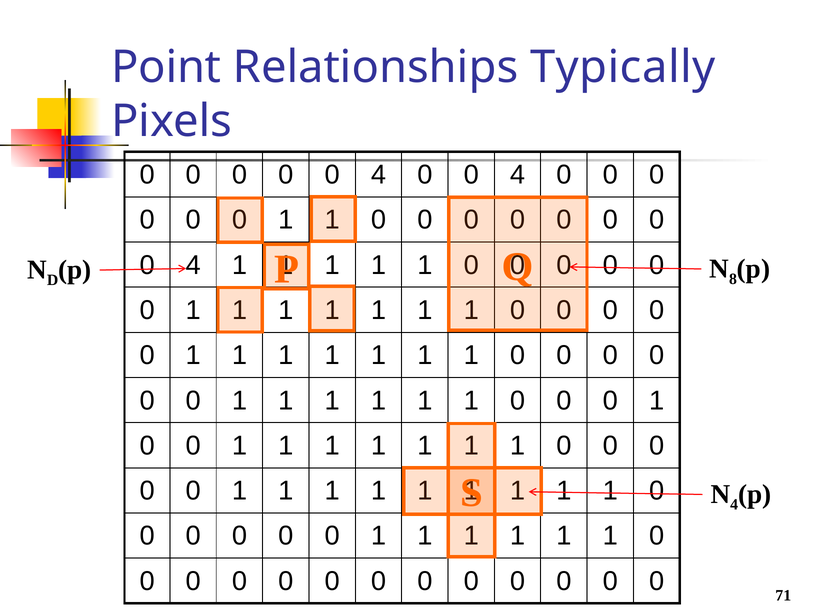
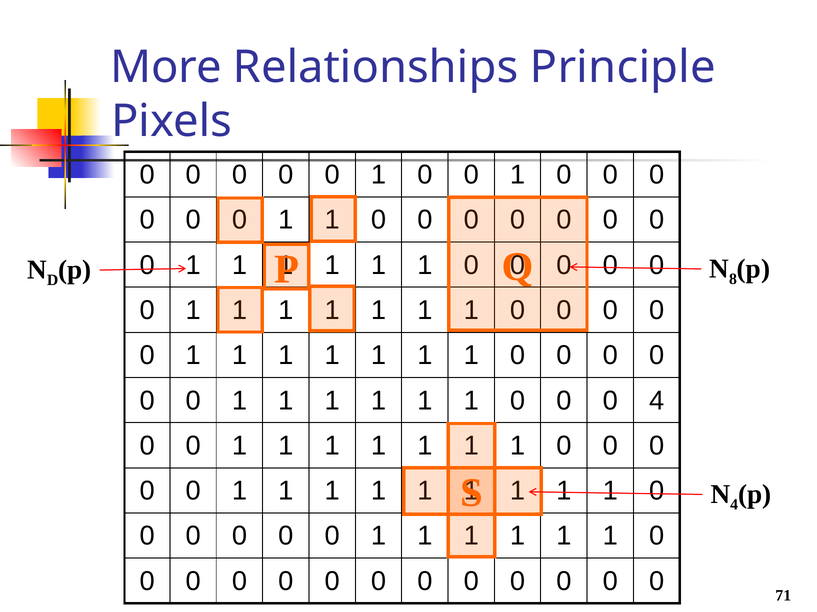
Point: Point -> More
Typically: Typically -> Principle
4 at (379, 175): 4 -> 1
4 at (518, 175): 4 -> 1
4 at (193, 265): 4 -> 1
1 at (657, 401): 1 -> 4
